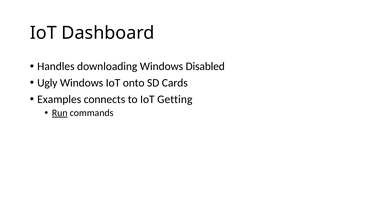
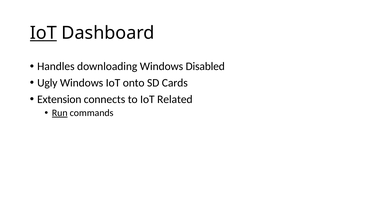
IoT at (43, 33) underline: none -> present
Examples: Examples -> Extension
Getting: Getting -> Related
